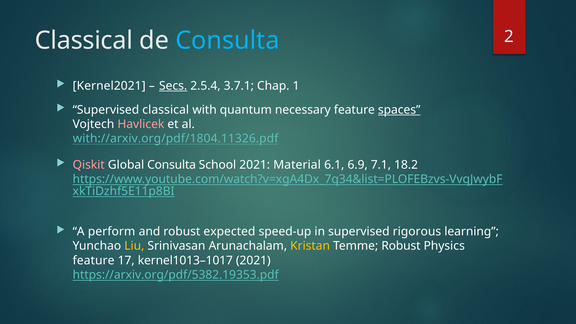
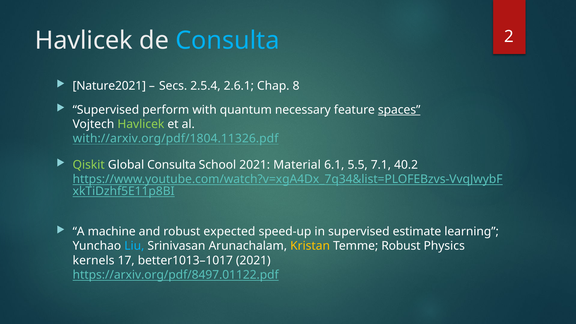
Classical at (84, 40): Classical -> Havlicek
Kernel2021: Kernel2021 -> Nature2021
Secs underline: present -> none
3.7.1: 3.7.1 -> 2.6.1
1: 1 -> 8
Supervised classical: classical -> perform
Havlicek at (141, 124) colour: pink -> light green
Qiskit colour: pink -> light green
6.9: 6.9 -> 5.5
18.2: 18.2 -> 40.2
perform: perform -> machine
rigorous: rigorous -> estimate
Liu colour: yellow -> light blue
feature at (94, 260): feature -> kernels
kernel1013–1017: kernel1013–1017 -> better1013–1017
https://arxiv.org/pdf/5382.19353.pdf: https://arxiv.org/pdf/5382.19353.pdf -> https://arxiv.org/pdf/8497.01122.pdf
